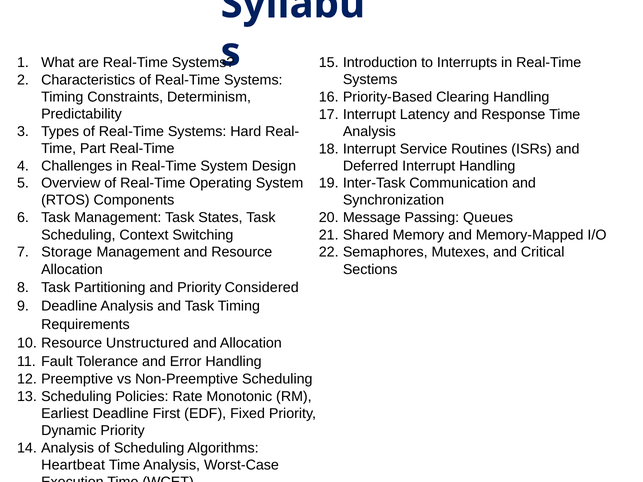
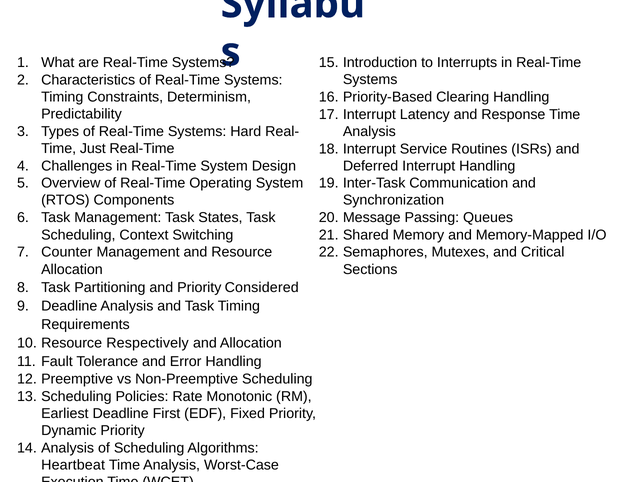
Part: Part -> Just
Storage: Storage -> Counter
Unstructured: Unstructured -> Respectively
